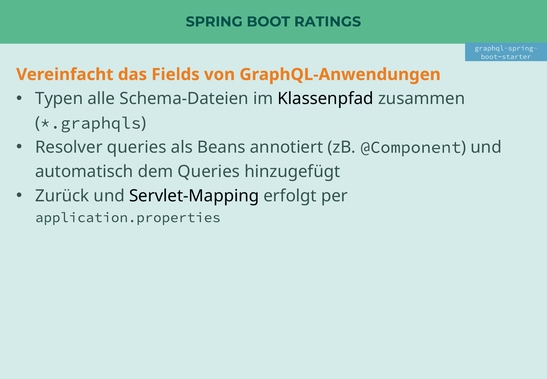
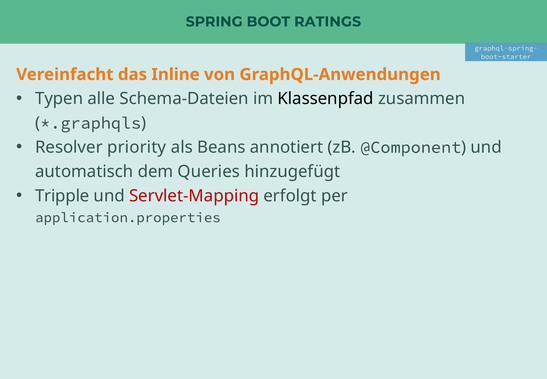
Fields: Fields -> Inline
Resolver queries: queries -> priority
Zurück: Zurück -> Tripple
Servlet-Mapping colour: black -> red
